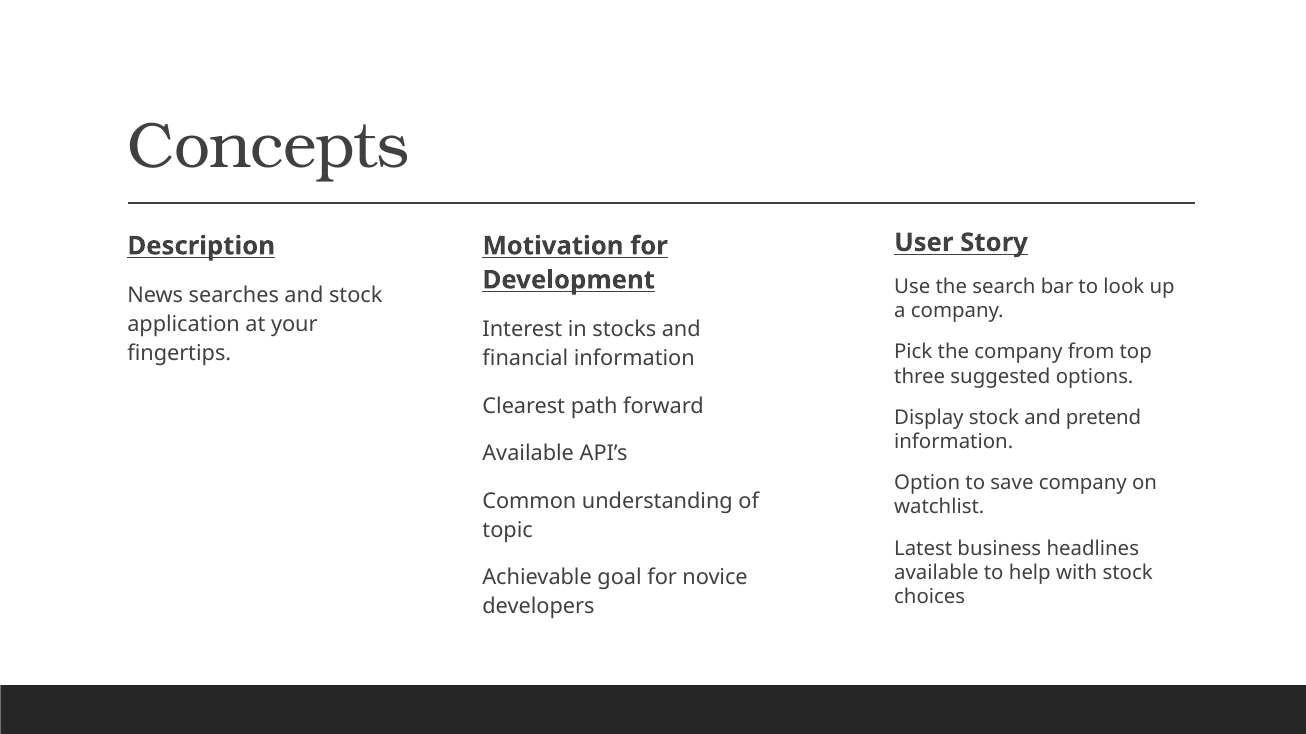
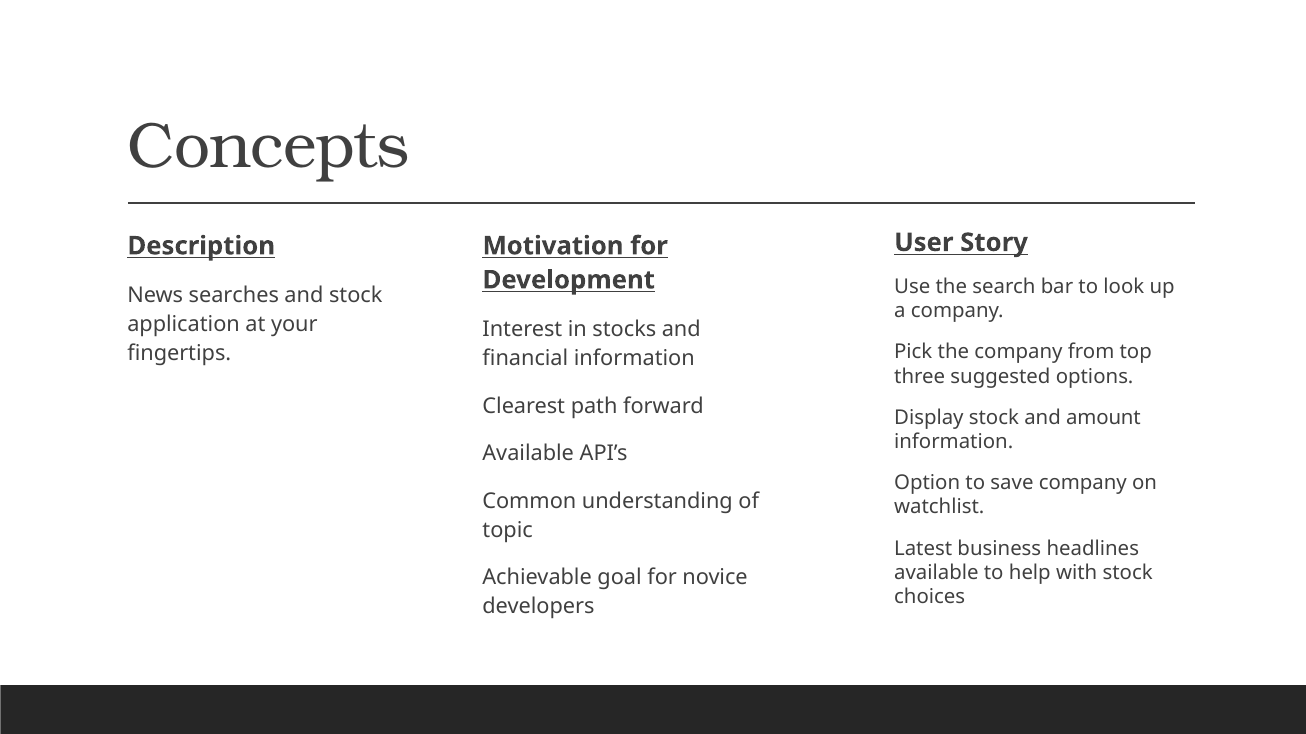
pretend: pretend -> amount
